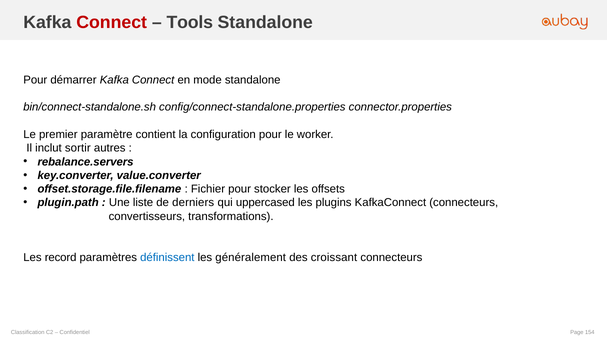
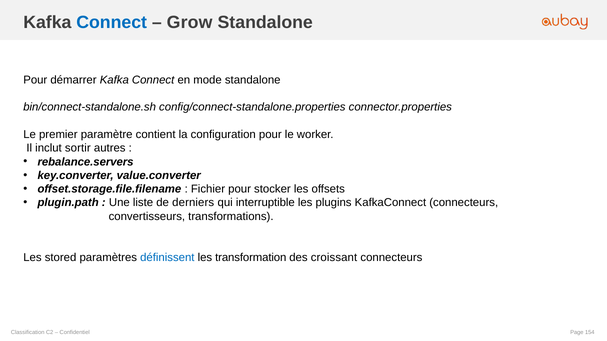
Connect at (112, 22) colour: red -> blue
Tools: Tools -> Grow
uppercased: uppercased -> interruptible
record: record -> stored
généralement: généralement -> transformation
